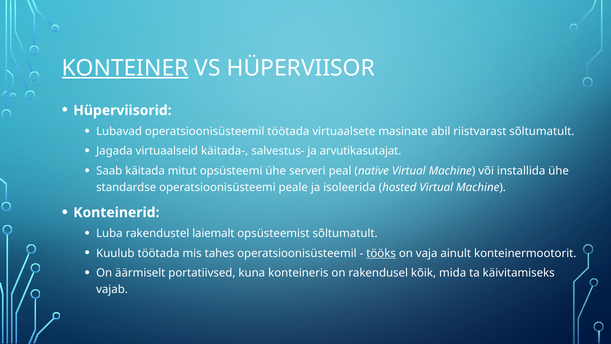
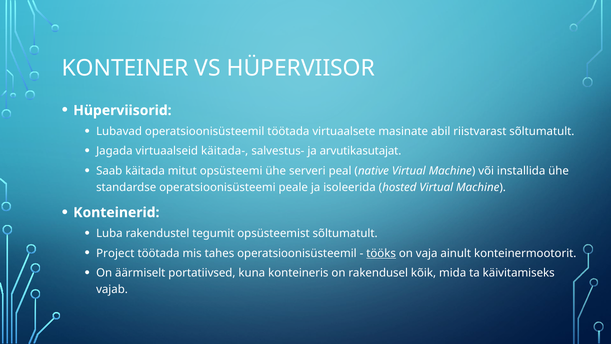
KONTEINER underline: present -> none
laiemalt: laiemalt -> tegumit
Kuulub: Kuulub -> Project
